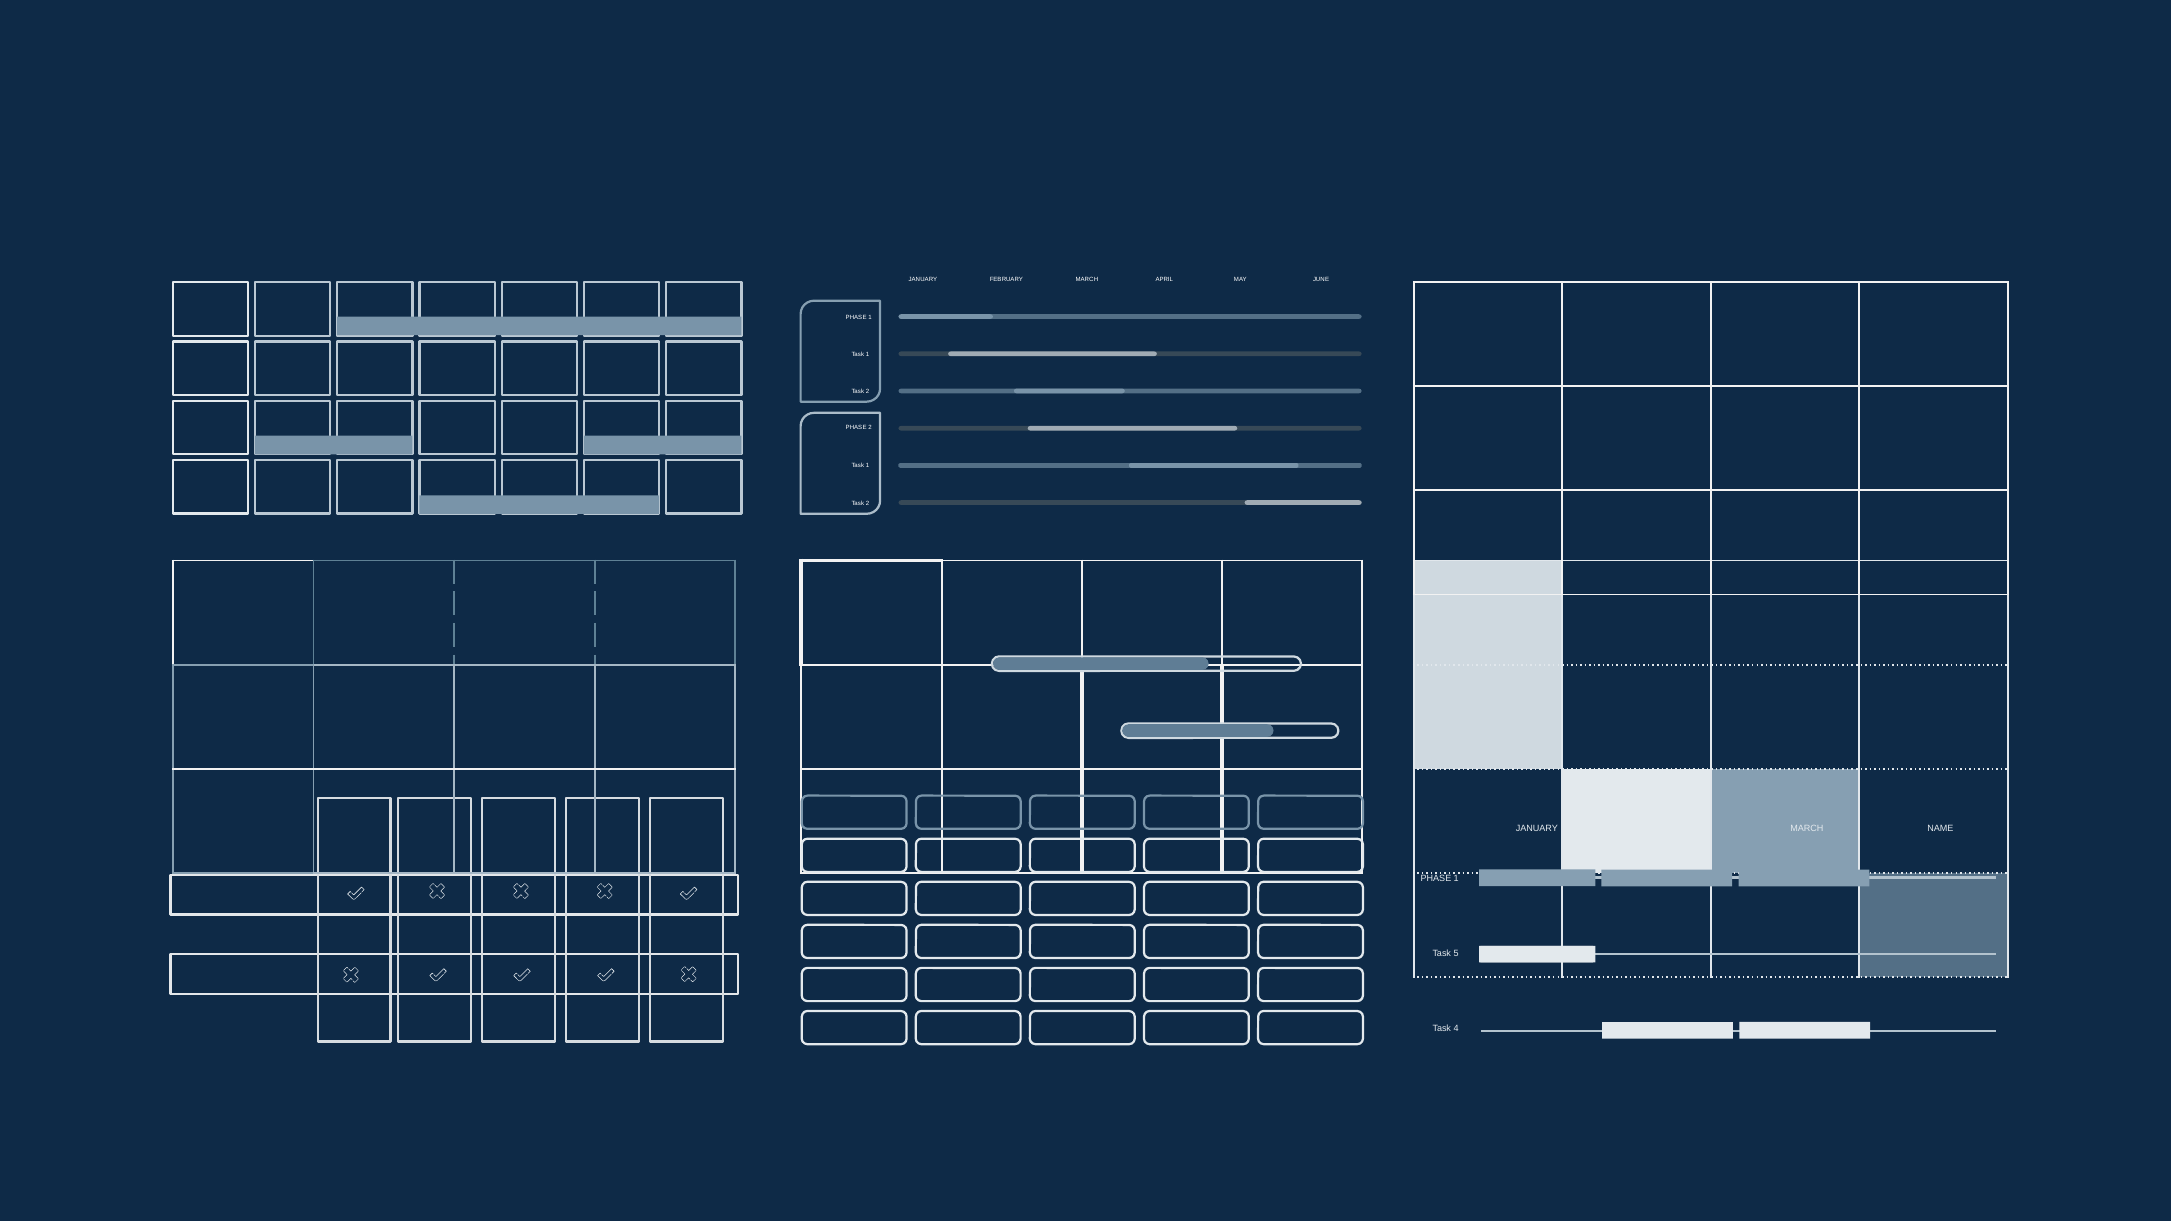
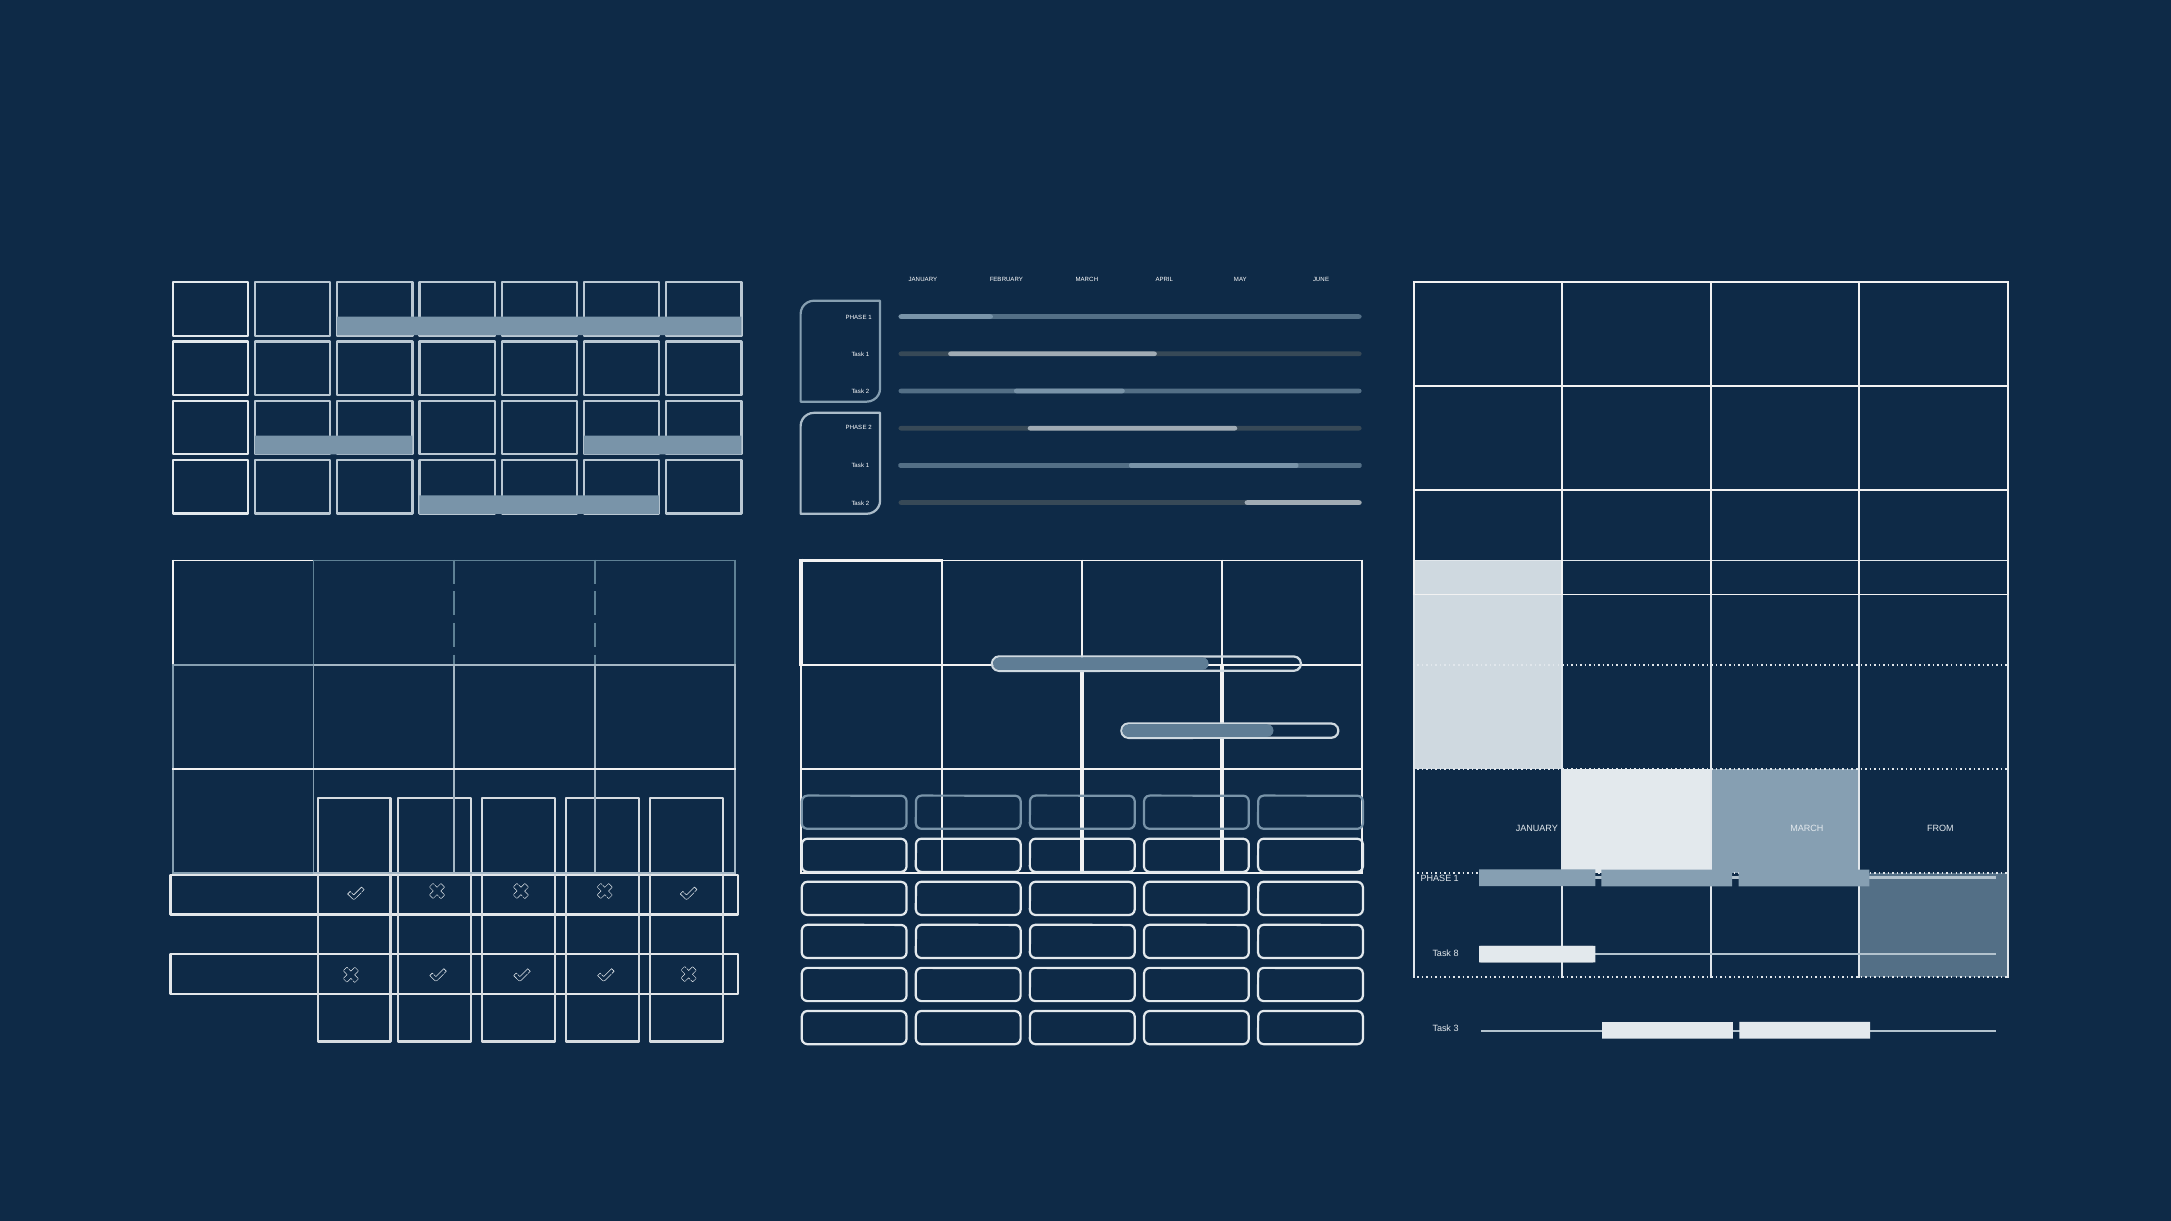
NAME: NAME -> FROM
5: 5 -> 8
4: 4 -> 3
